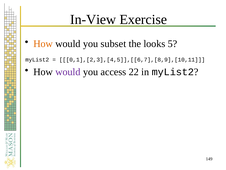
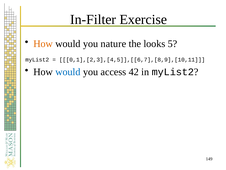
In-View: In-View -> In-Filter
subset: subset -> nature
would at (68, 72) colour: purple -> blue
22: 22 -> 42
